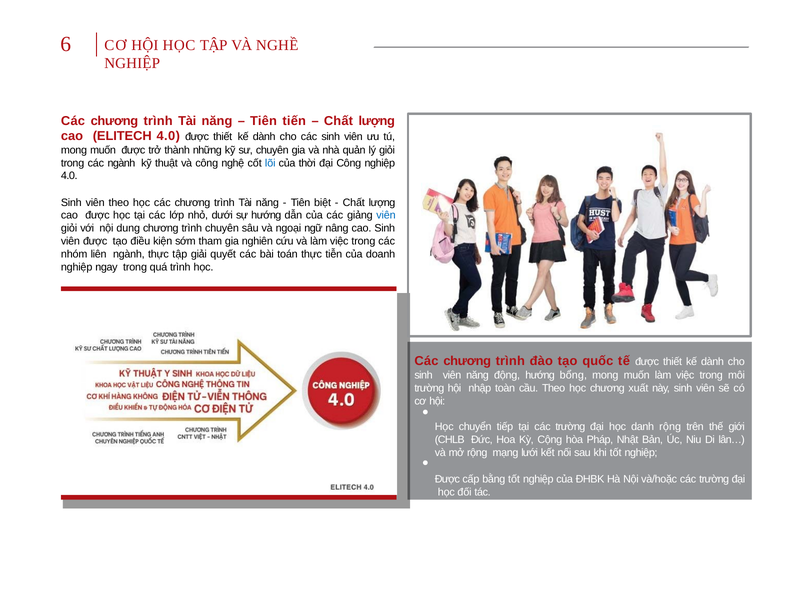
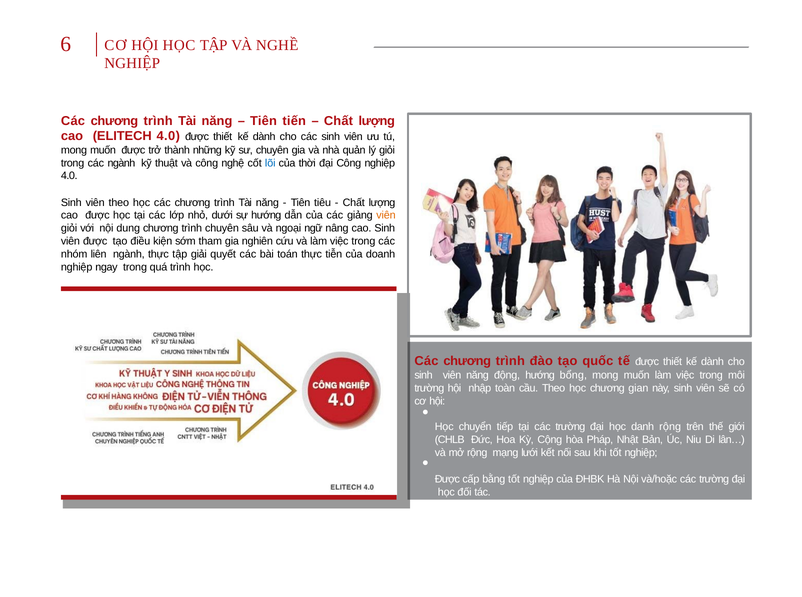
biệt: biệt -> tiêu
viên at (386, 216) colour: blue -> orange
xuất: xuất -> gian
